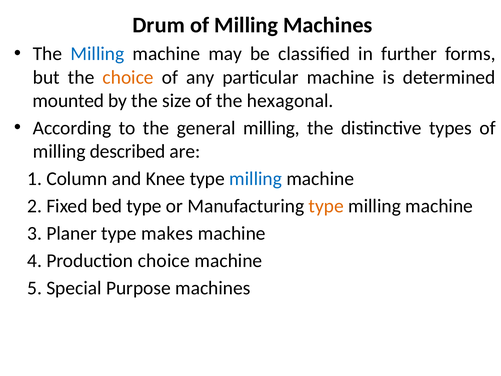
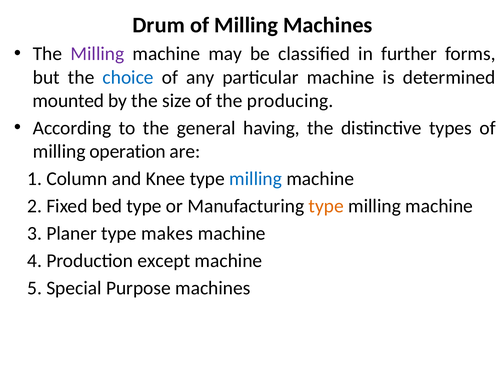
Milling at (97, 54) colour: blue -> purple
choice at (128, 77) colour: orange -> blue
hexagonal: hexagonal -> producing
general milling: milling -> having
described: described -> operation
Production choice: choice -> except
